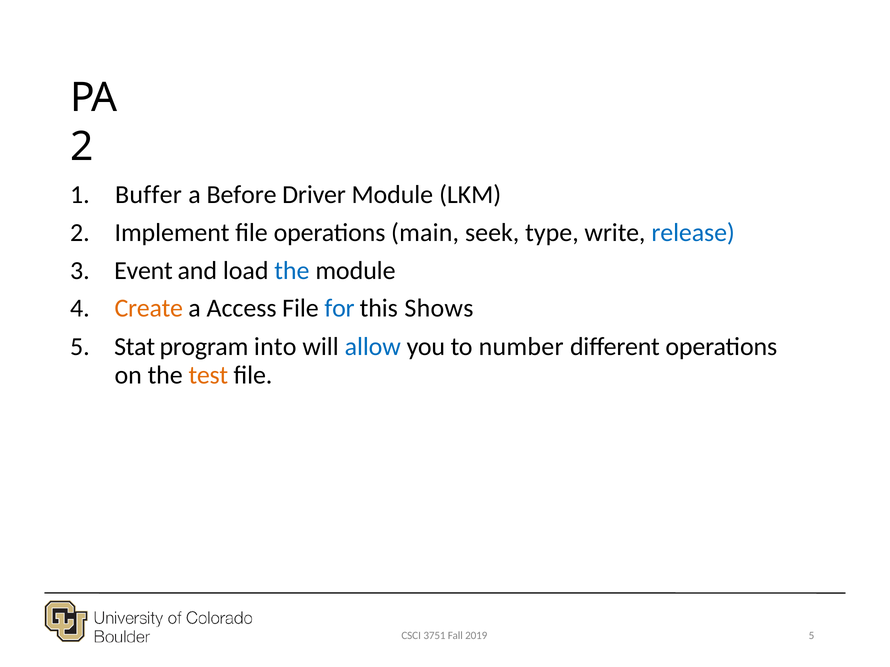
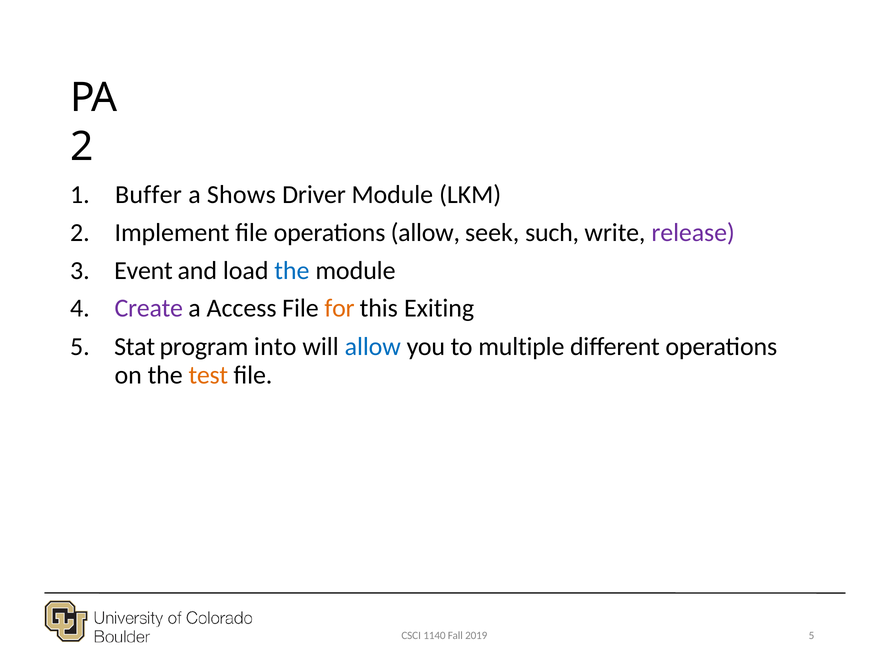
Before: Before -> Shows
operations main: main -> allow
type: type -> such
release colour: blue -> purple
Create colour: orange -> purple
for colour: blue -> orange
Shows: Shows -> Exiting
number: number -> multiple
3751: 3751 -> 1140
